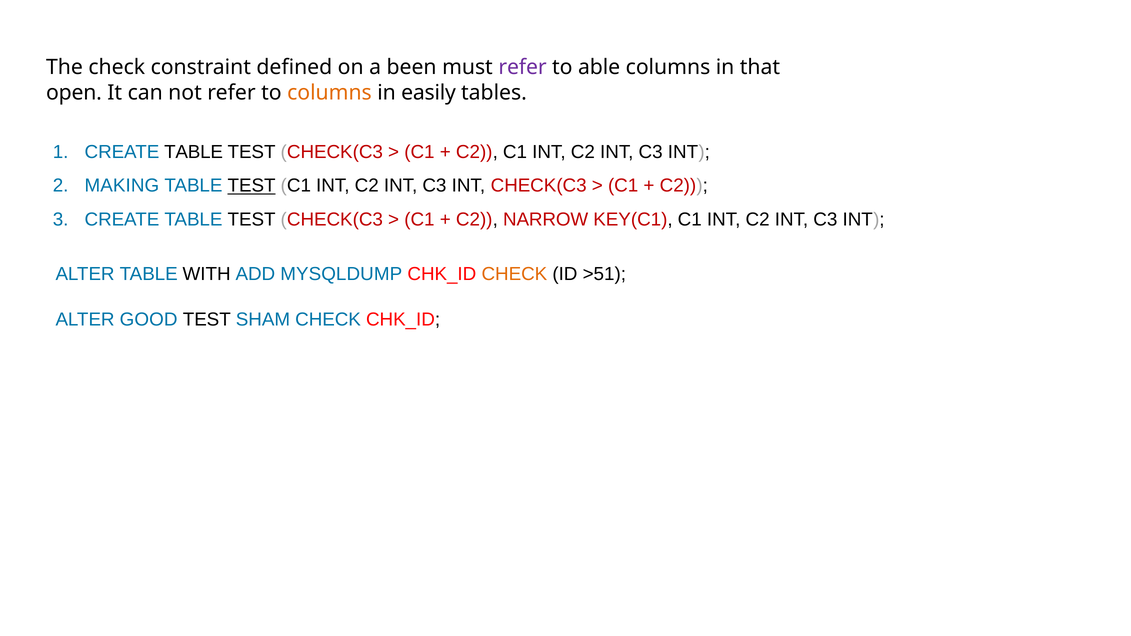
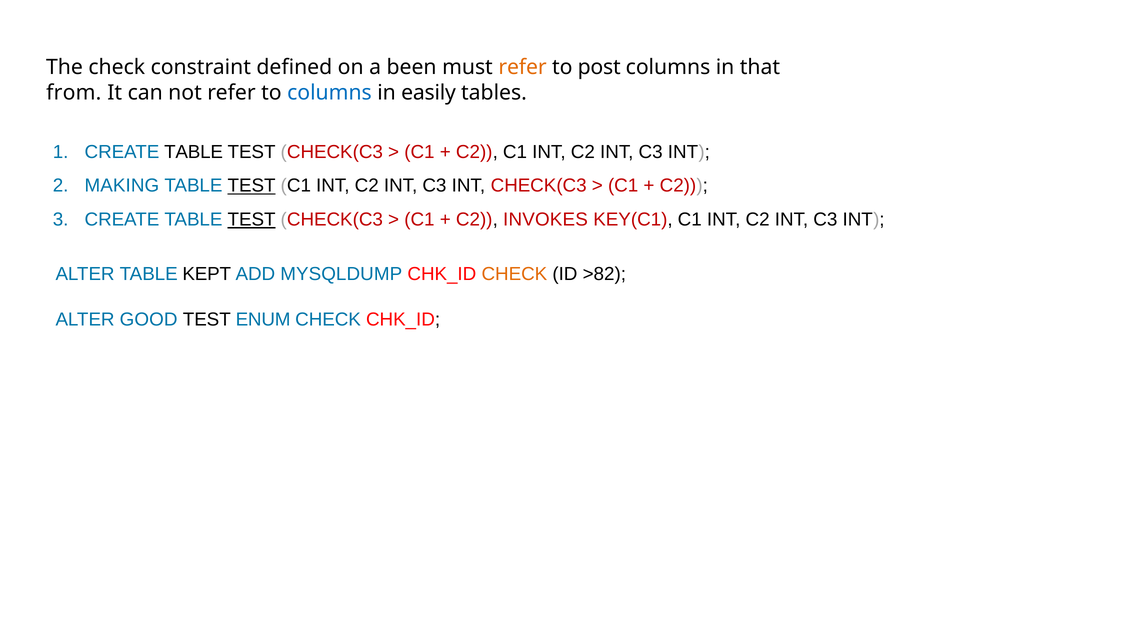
refer at (523, 67) colour: purple -> orange
able: able -> post
open: open -> from
columns at (329, 93) colour: orange -> blue
TEST at (252, 220) underline: none -> present
NARROW: NARROW -> INVOKES
WITH: WITH -> KEPT
>51: >51 -> >82
SHAM: SHAM -> ENUM
